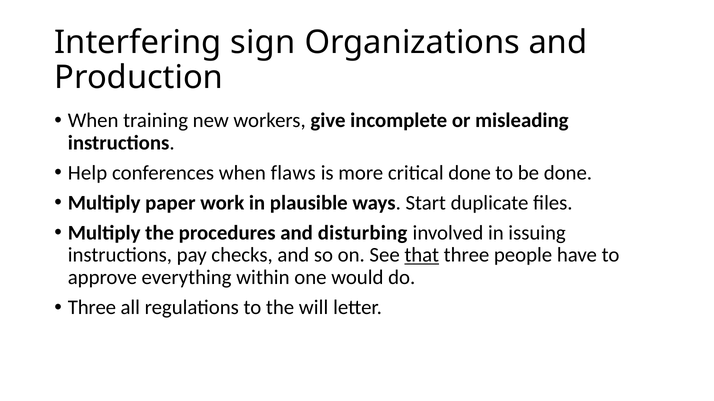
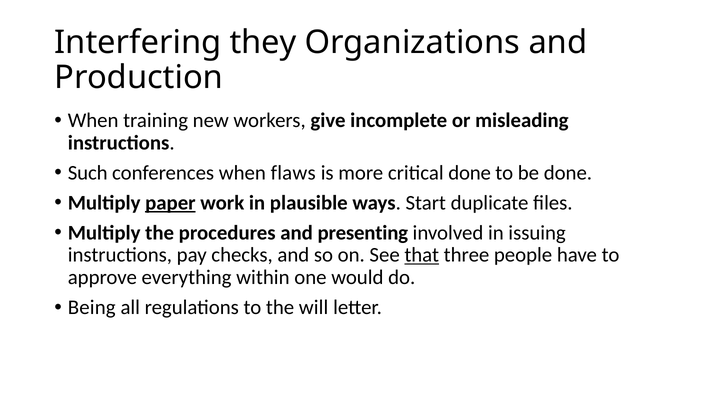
sign: sign -> they
Help: Help -> Such
paper underline: none -> present
disturbing: disturbing -> presenting
Three at (92, 308): Three -> Being
